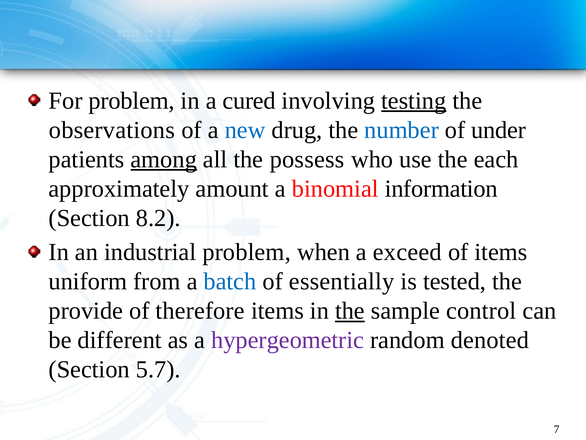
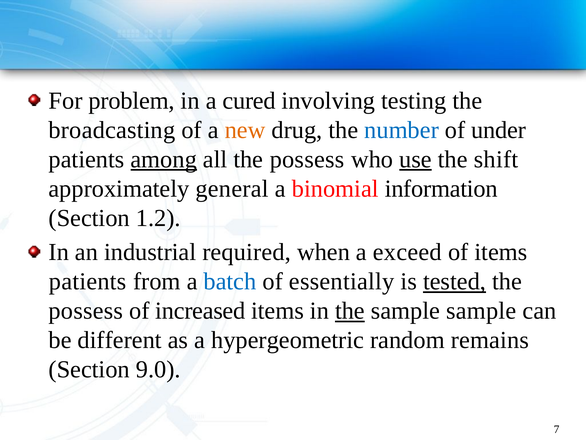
testing underline: present -> none
observations: observations -> broadcasting
new colour: blue -> orange
use underline: none -> present
each: each -> shift
amount: amount -> general
8.2: 8.2 -> 1.2
industrial problem: problem -> required
uniform at (88, 281): uniform -> patients
tested underline: none -> present
provide at (86, 311): provide -> possess
therefore: therefore -> increased
sample control: control -> sample
hypergeometric colour: purple -> black
denoted: denoted -> remains
5.7: 5.7 -> 9.0
